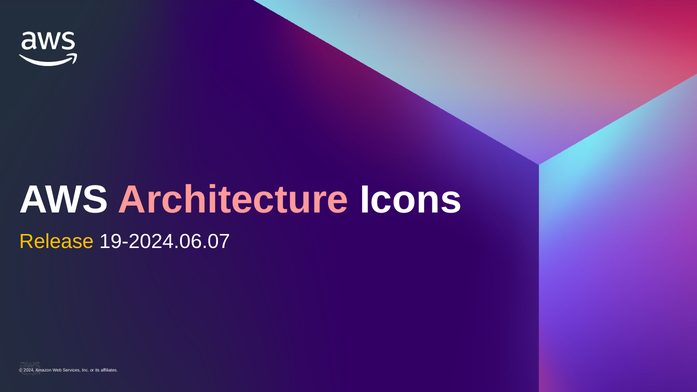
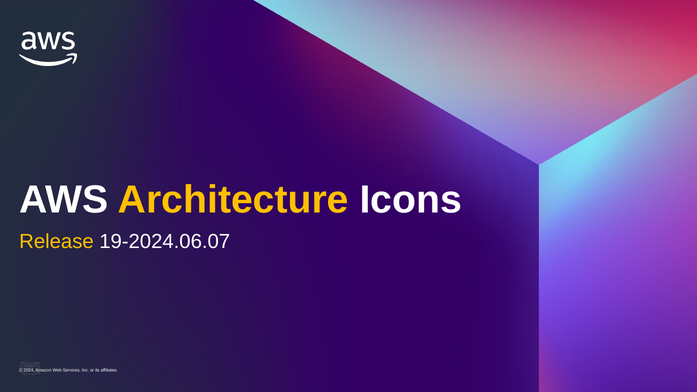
Architecture colour: pink -> yellow
